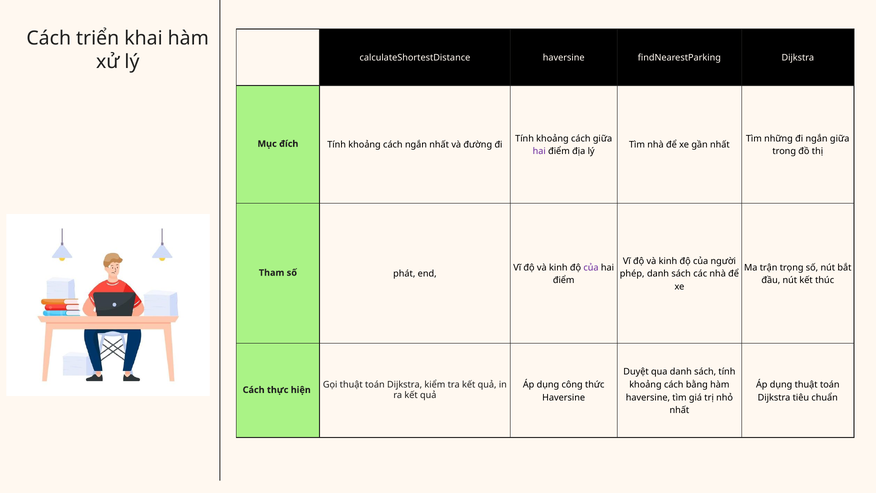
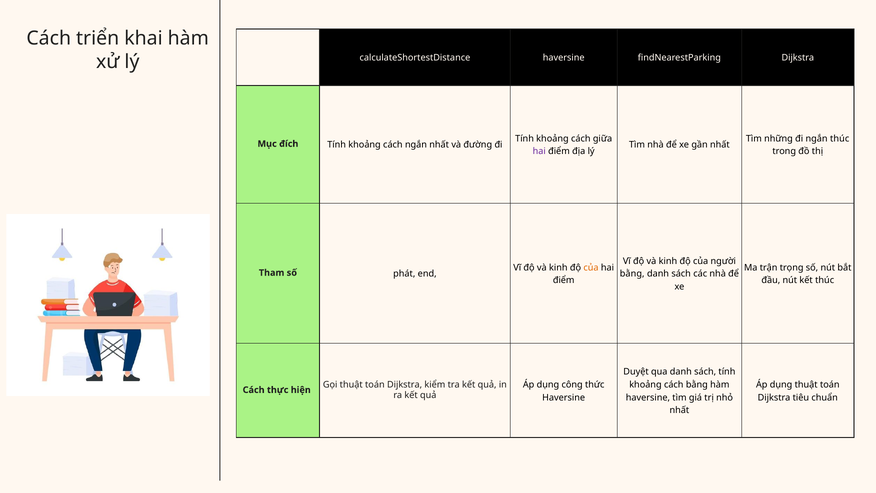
ngắn giữa: giữa -> thúc
của at (591, 267) colour: purple -> orange
phép at (632, 274): phép -> bằng
